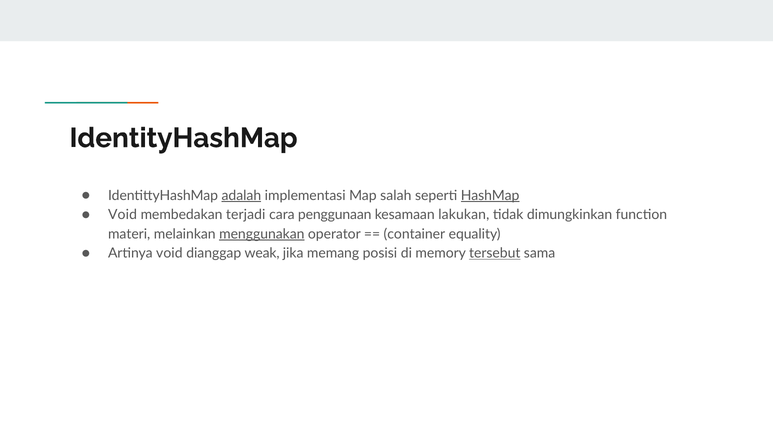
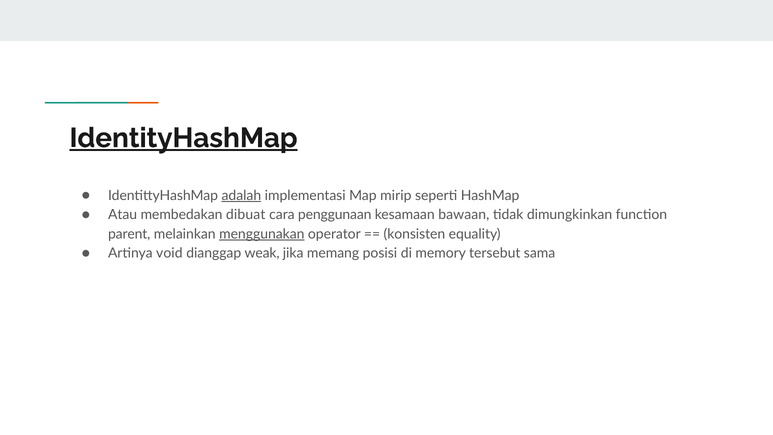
IdentityHashMap underline: none -> present
salah: salah -> mirip
HashMap underline: present -> none
Void at (122, 215): Void -> Atau
terjadi: terjadi -> dibuat
lakukan: lakukan -> bawaan
materi: materi -> parent
container: container -> konsisten
tersebut underline: present -> none
